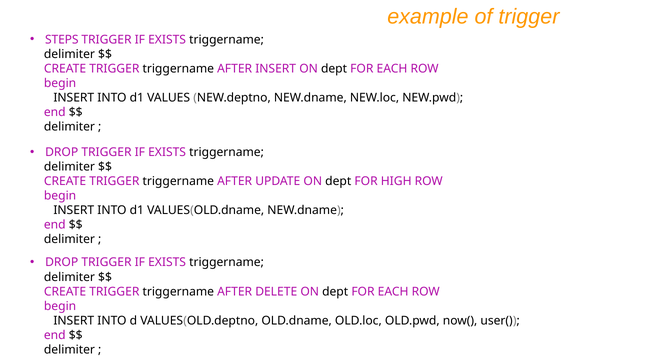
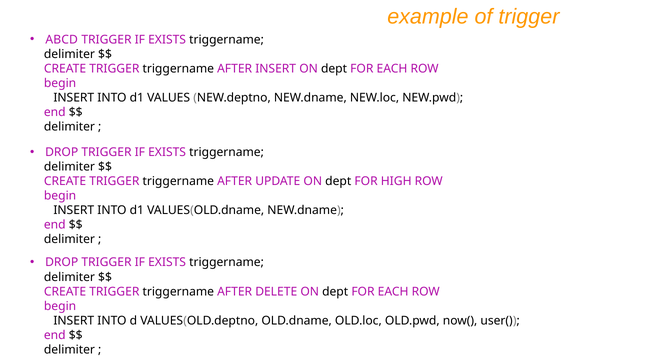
STEPS: STEPS -> ABCD
